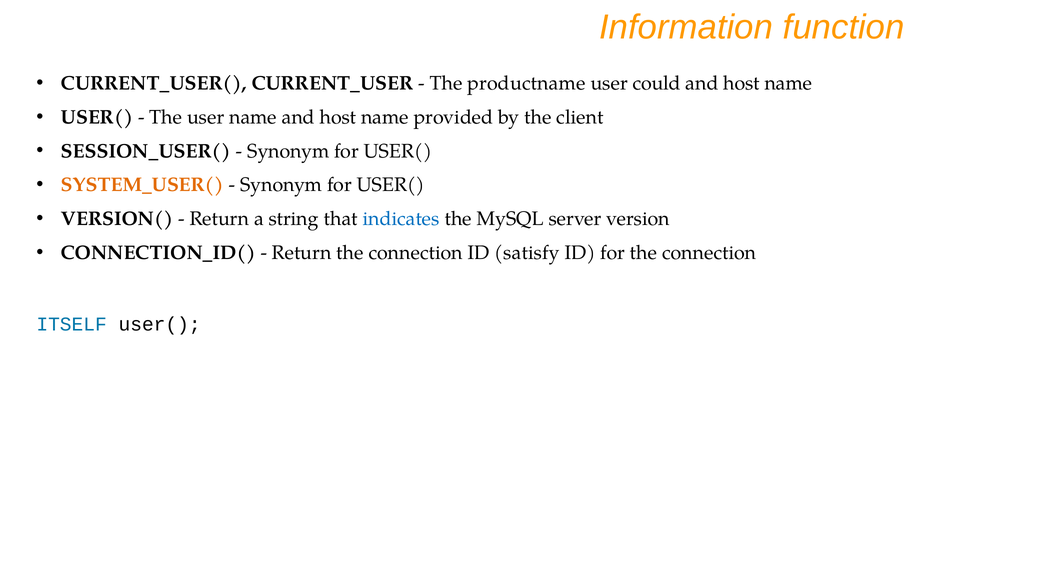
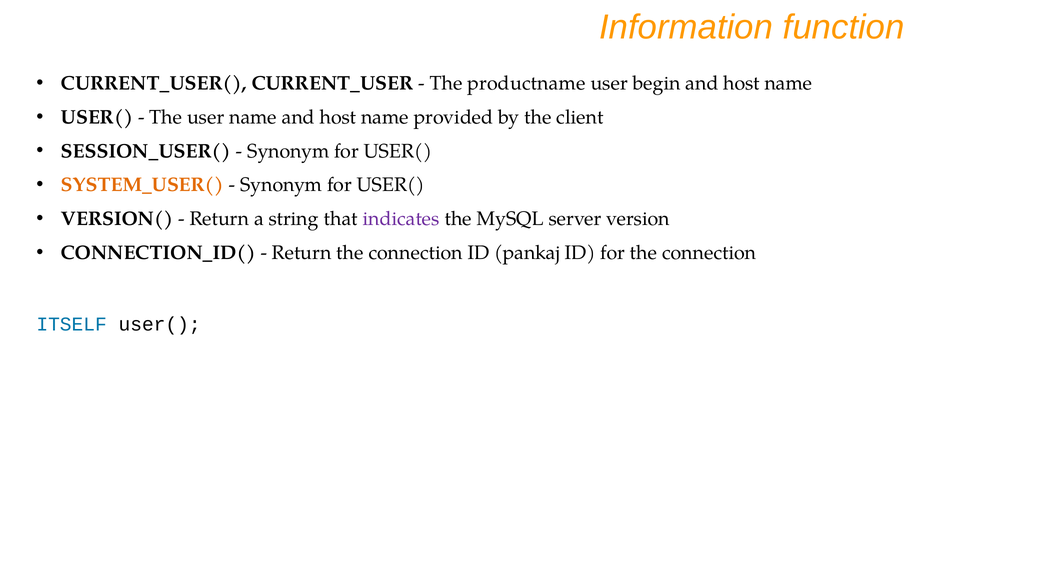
could: could -> begin
indicates colour: blue -> purple
satisfy: satisfy -> pankaj
